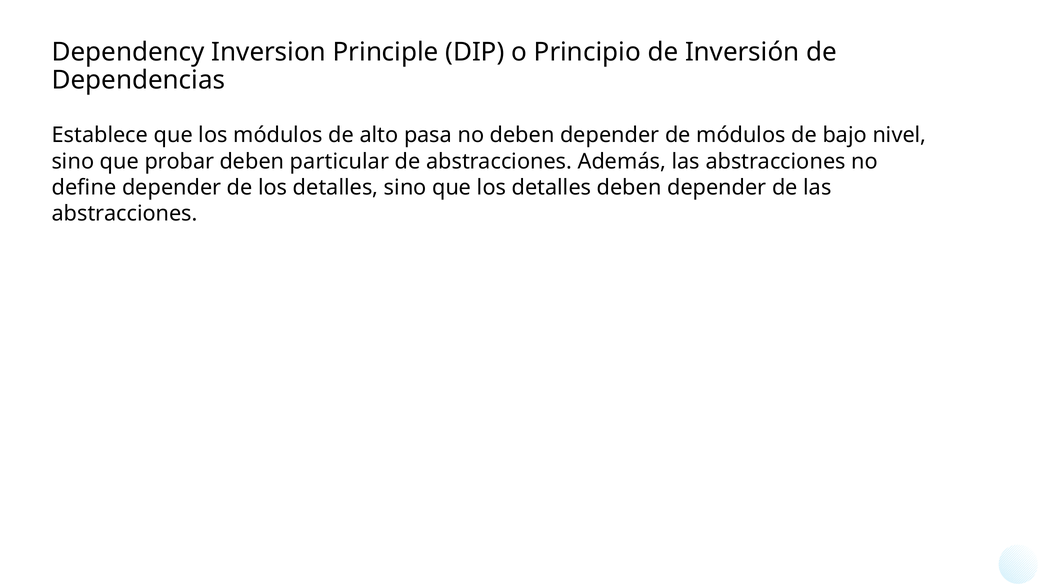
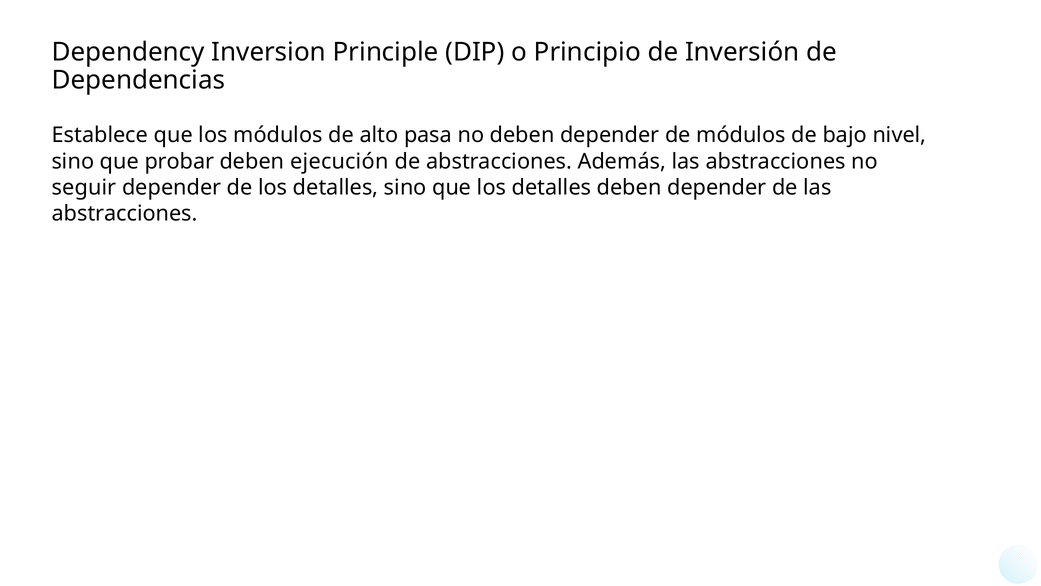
particular: particular -> ejecución
define: define -> seguir
